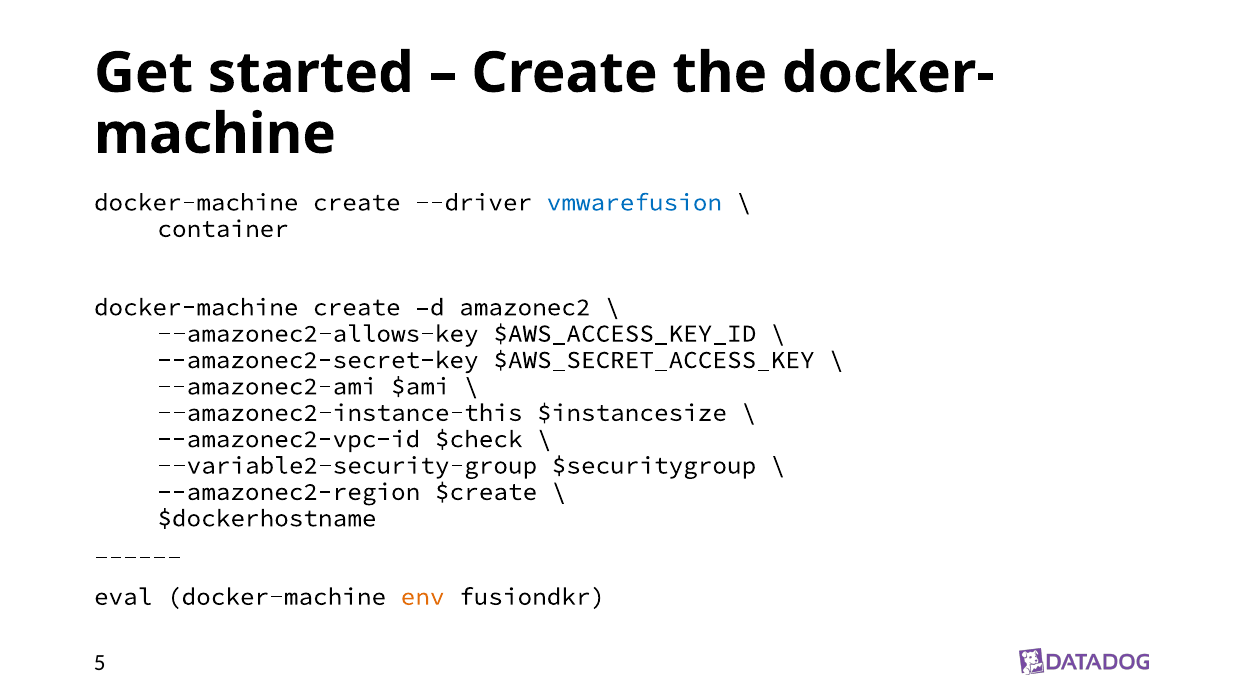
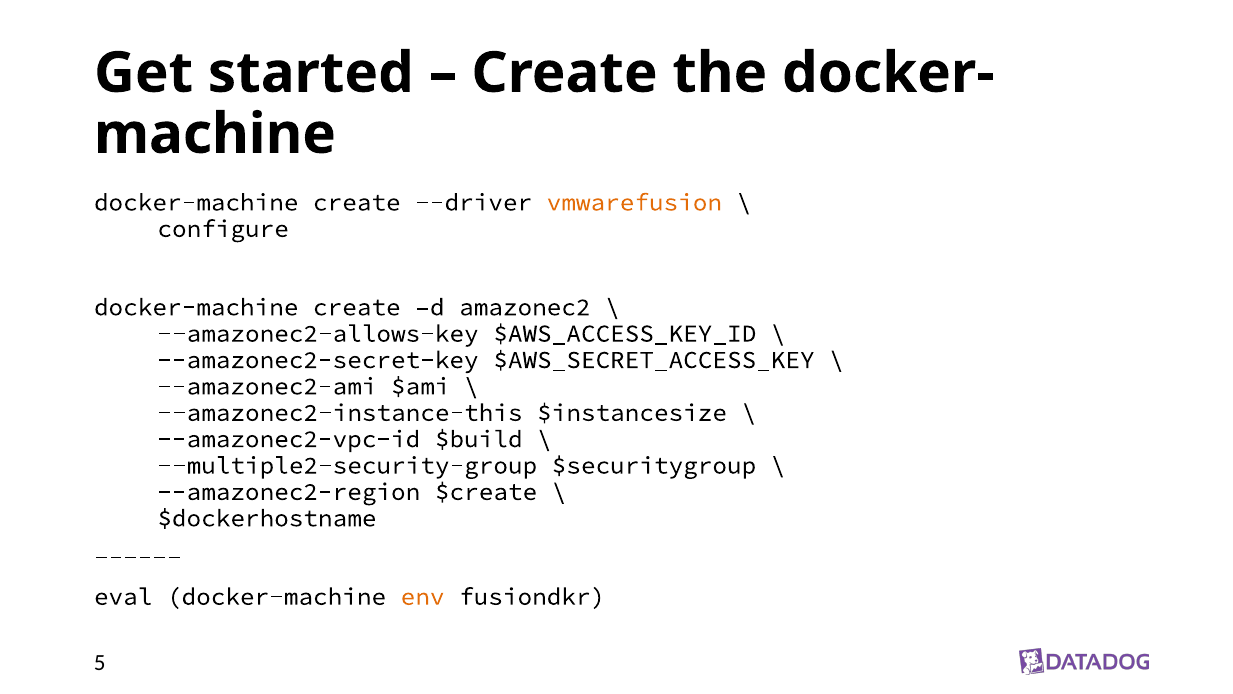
vmwarefusion colour: blue -> orange
container: container -> configure
$check: $check -> $build
--variable2-security-group: --variable2-security-group -> --multiple2-security-group
